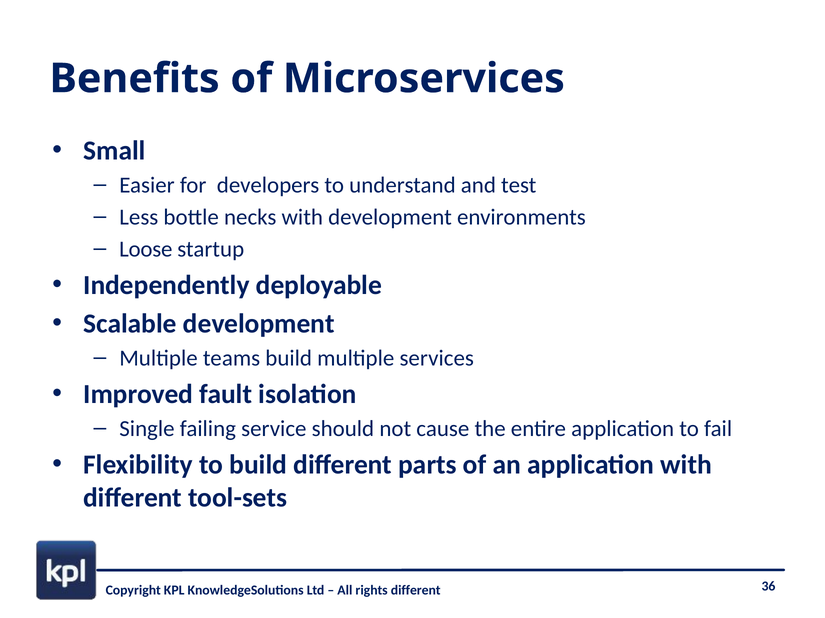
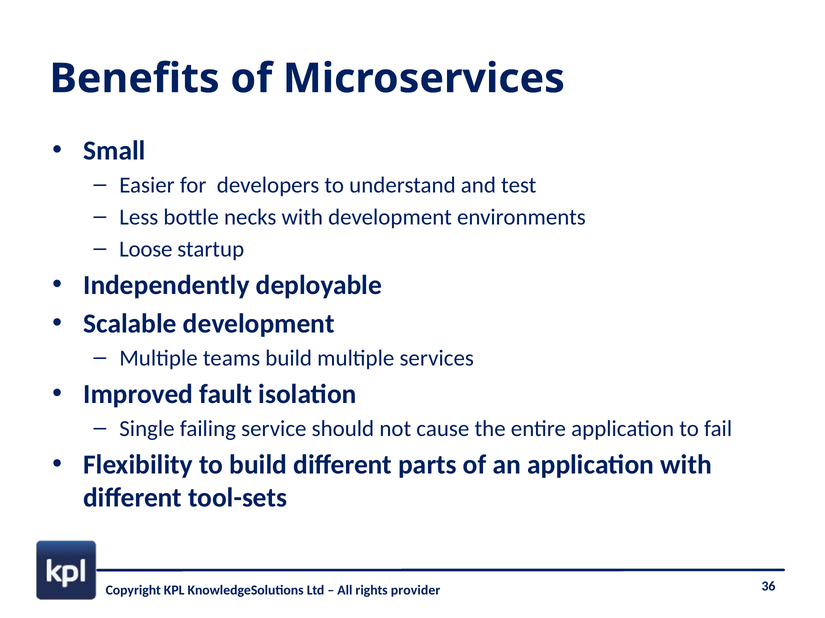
rights different: different -> provider
